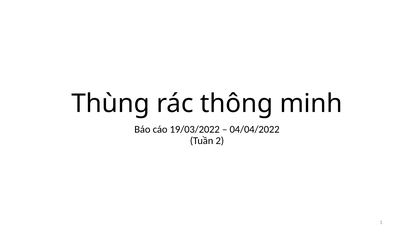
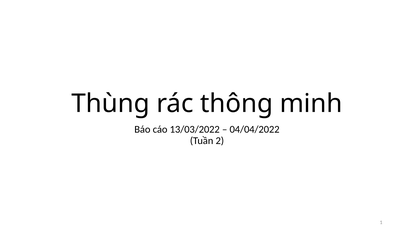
19/03/2022: 19/03/2022 -> 13/03/2022
